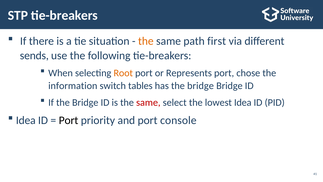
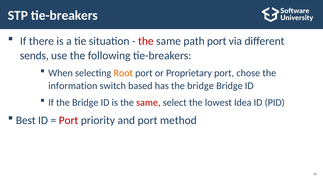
the at (146, 41) colour: orange -> red
path first: first -> port
Represents: Represents -> Proprietary
tables: tables -> based
Idea at (26, 120): Idea -> Best
Port at (69, 120) colour: black -> red
console: console -> method
